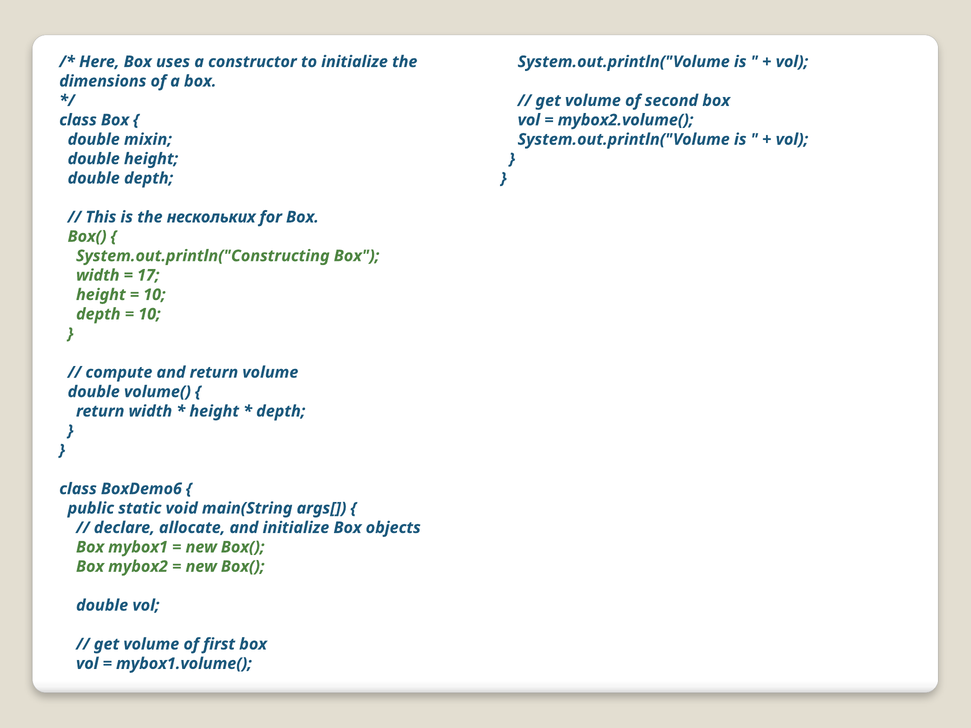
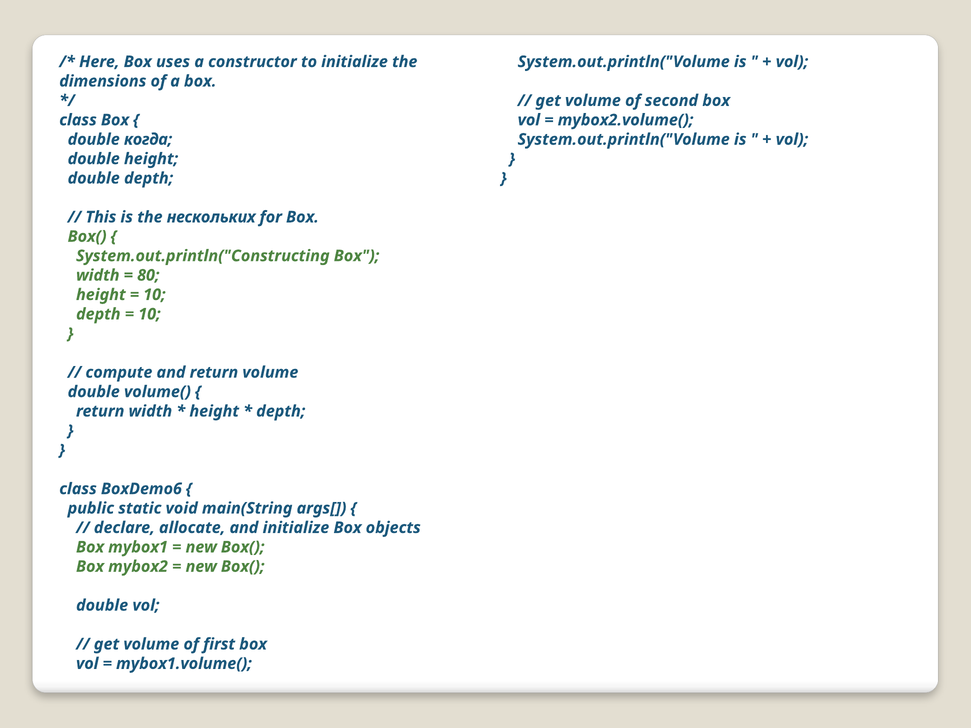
mixin: mixin -> когда
17: 17 -> 80
